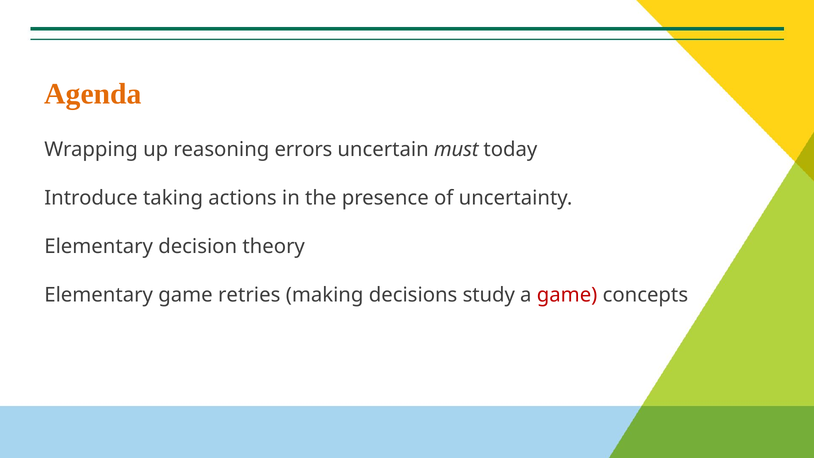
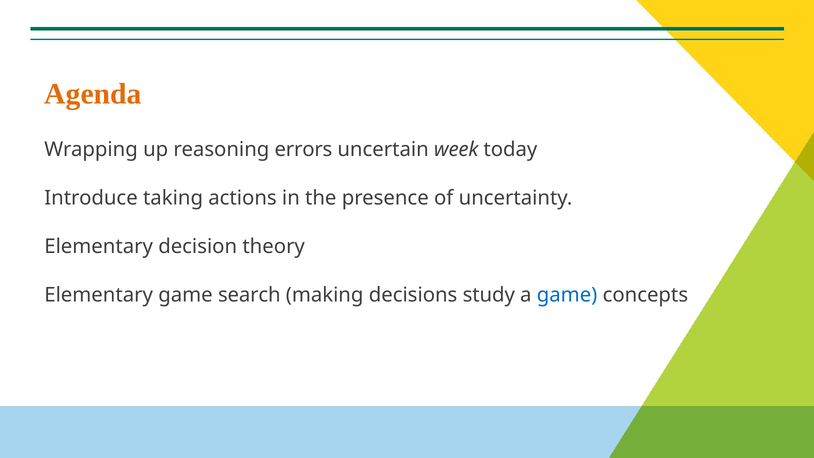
must: must -> week
retries: retries -> search
game at (567, 295) colour: red -> blue
